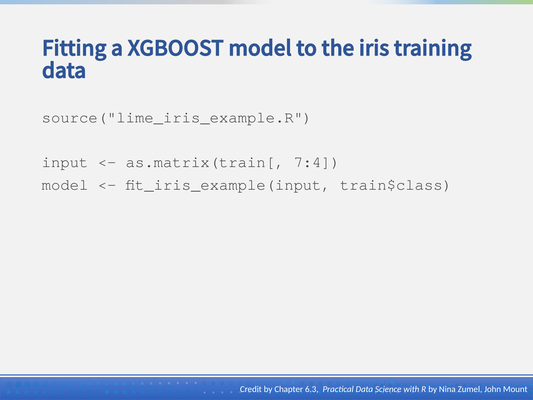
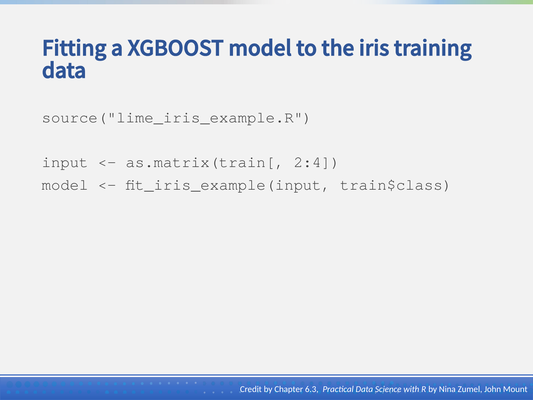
7:4: 7:4 -> 2:4
